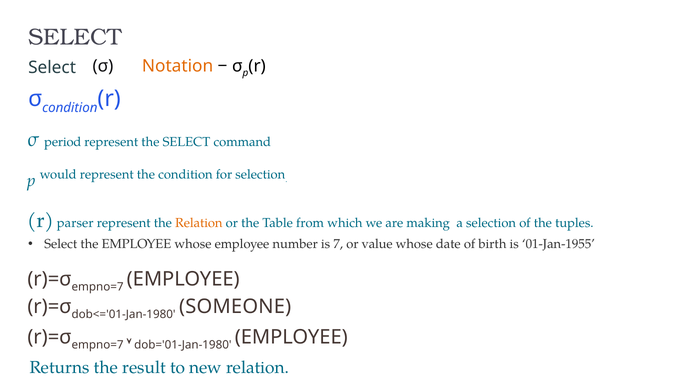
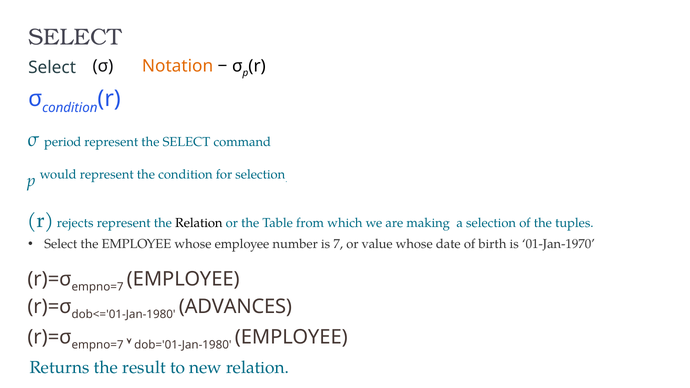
parser: parser -> rejects
Relation at (199, 223) colour: orange -> black
01-Jan-1955: 01-Jan-1955 -> 01-Jan-1970
SOMEONE: SOMEONE -> ADVANCES
